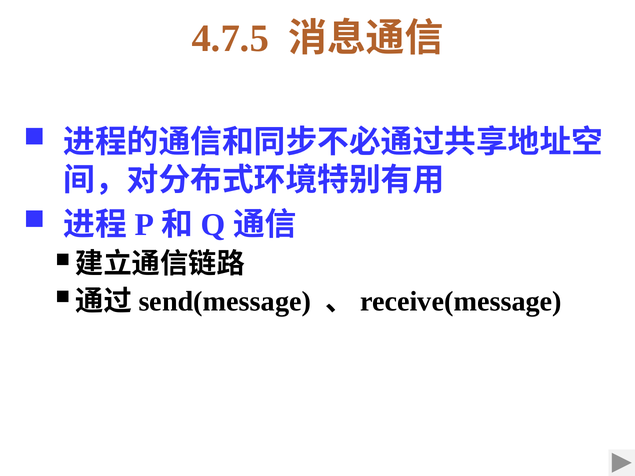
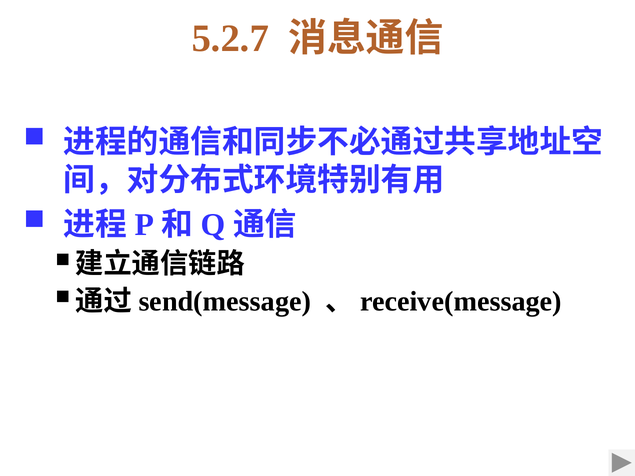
4.7.5: 4.7.5 -> 5.2.7
